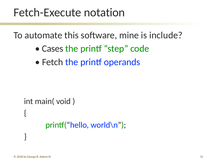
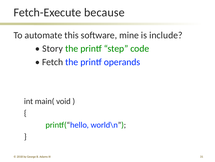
notation: notation -> because
Cases: Cases -> Story
